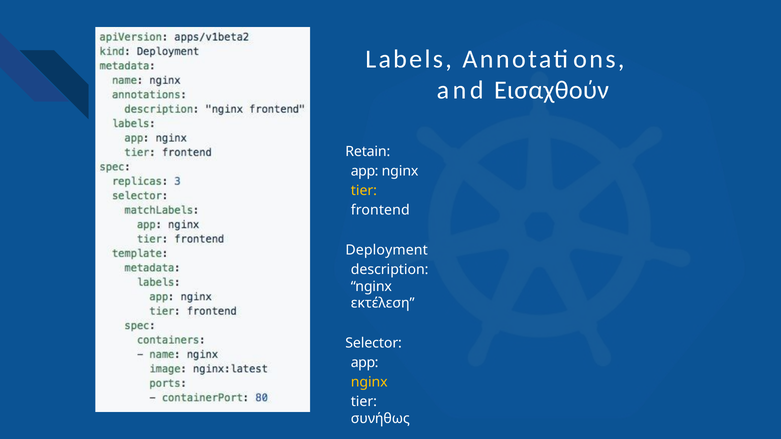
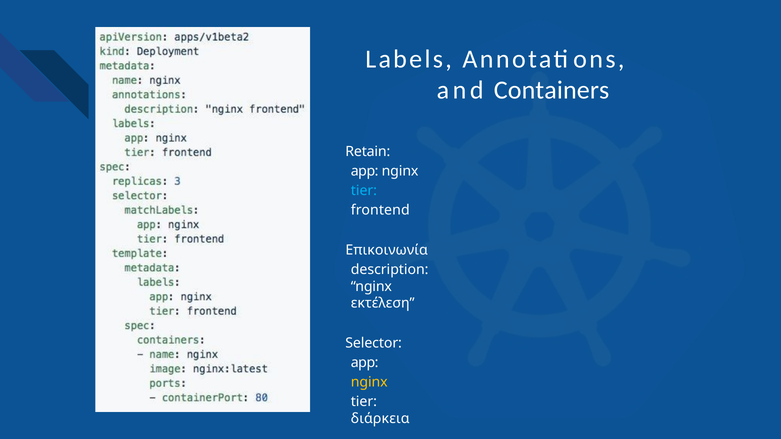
Εισαχθούν: Εισαχθούν -> Containers
tier at (364, 191) colour: yellow -> light blue
Deployment: Deployment -> Επικοινωνία
συνήθως: συνήθως -> διάρκεια
